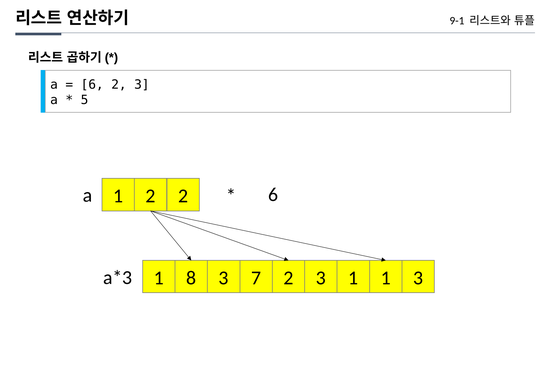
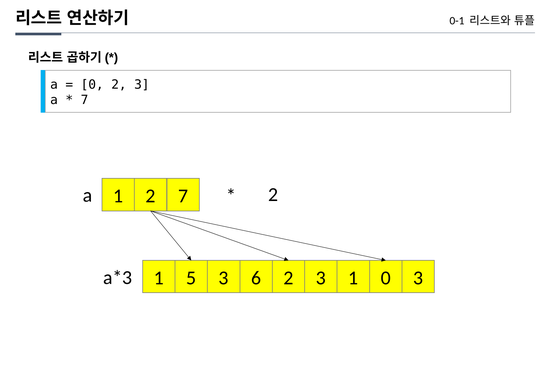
9-1: 9-1 -> 0-1
6 at (92, 85): 6 -> 0
5 at (84, 100): 5 -> 7
a 6: 6 -> 2
2 2: 2 -> 7
7: 7 -> 6
1 1: 1 -> 0
8: 8 -> 5
